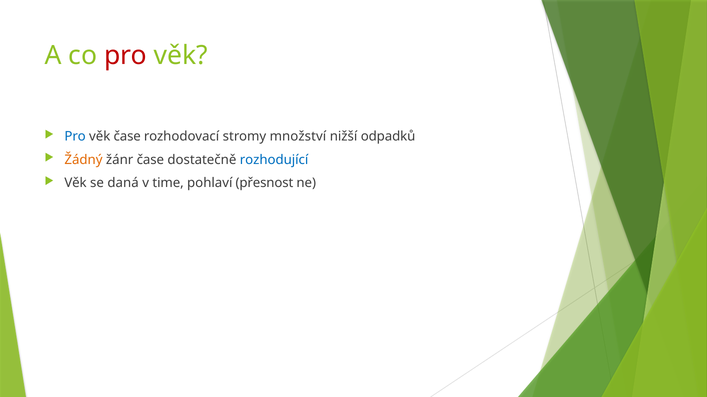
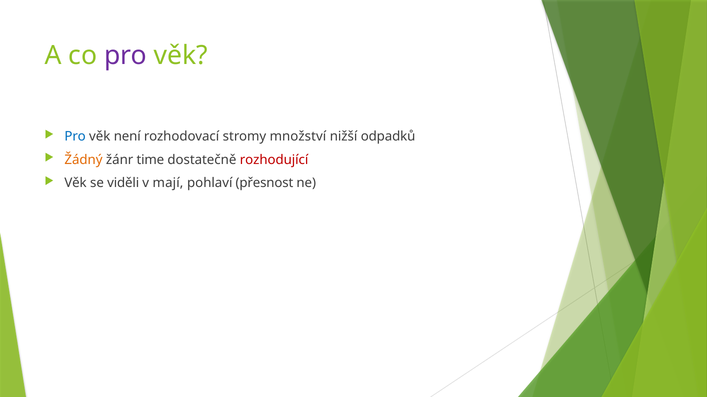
pro at (125, 56) colour: red -> purple
věk čase: čase -> není
žánr čase: čase -> time
rozhodující colour: blue -> red
daná: daná -> viděli
time: time -> mají
